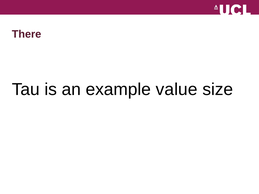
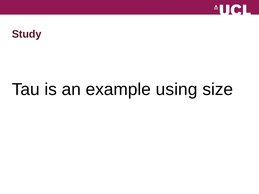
There: There -> Study
value: value -> using
